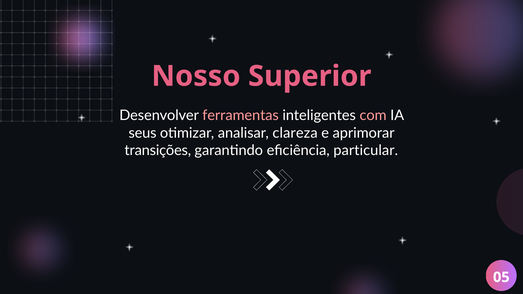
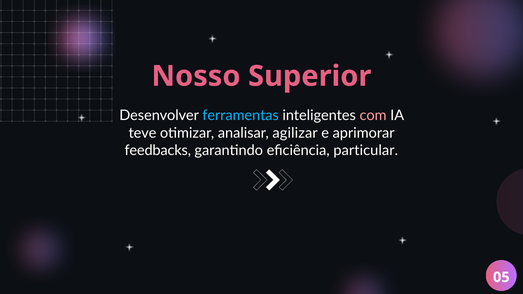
ferramentas colour: pink -> light blue
seus: seus -> teve
clareza: clareza -> agilizar
transições: transições -> feedbacks
